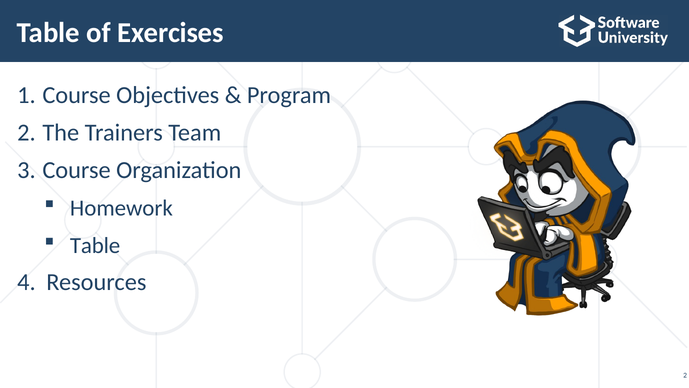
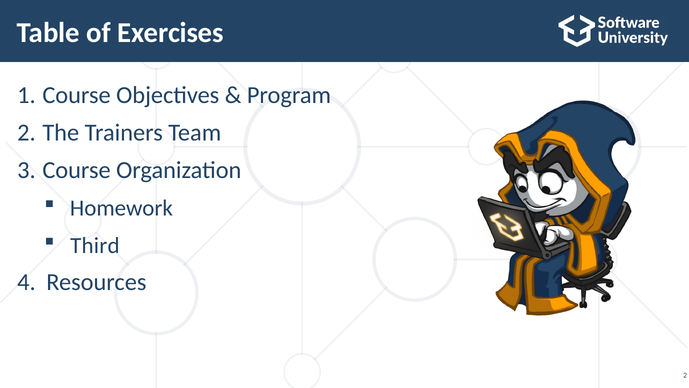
Table at (95, 245): Table -> Third
